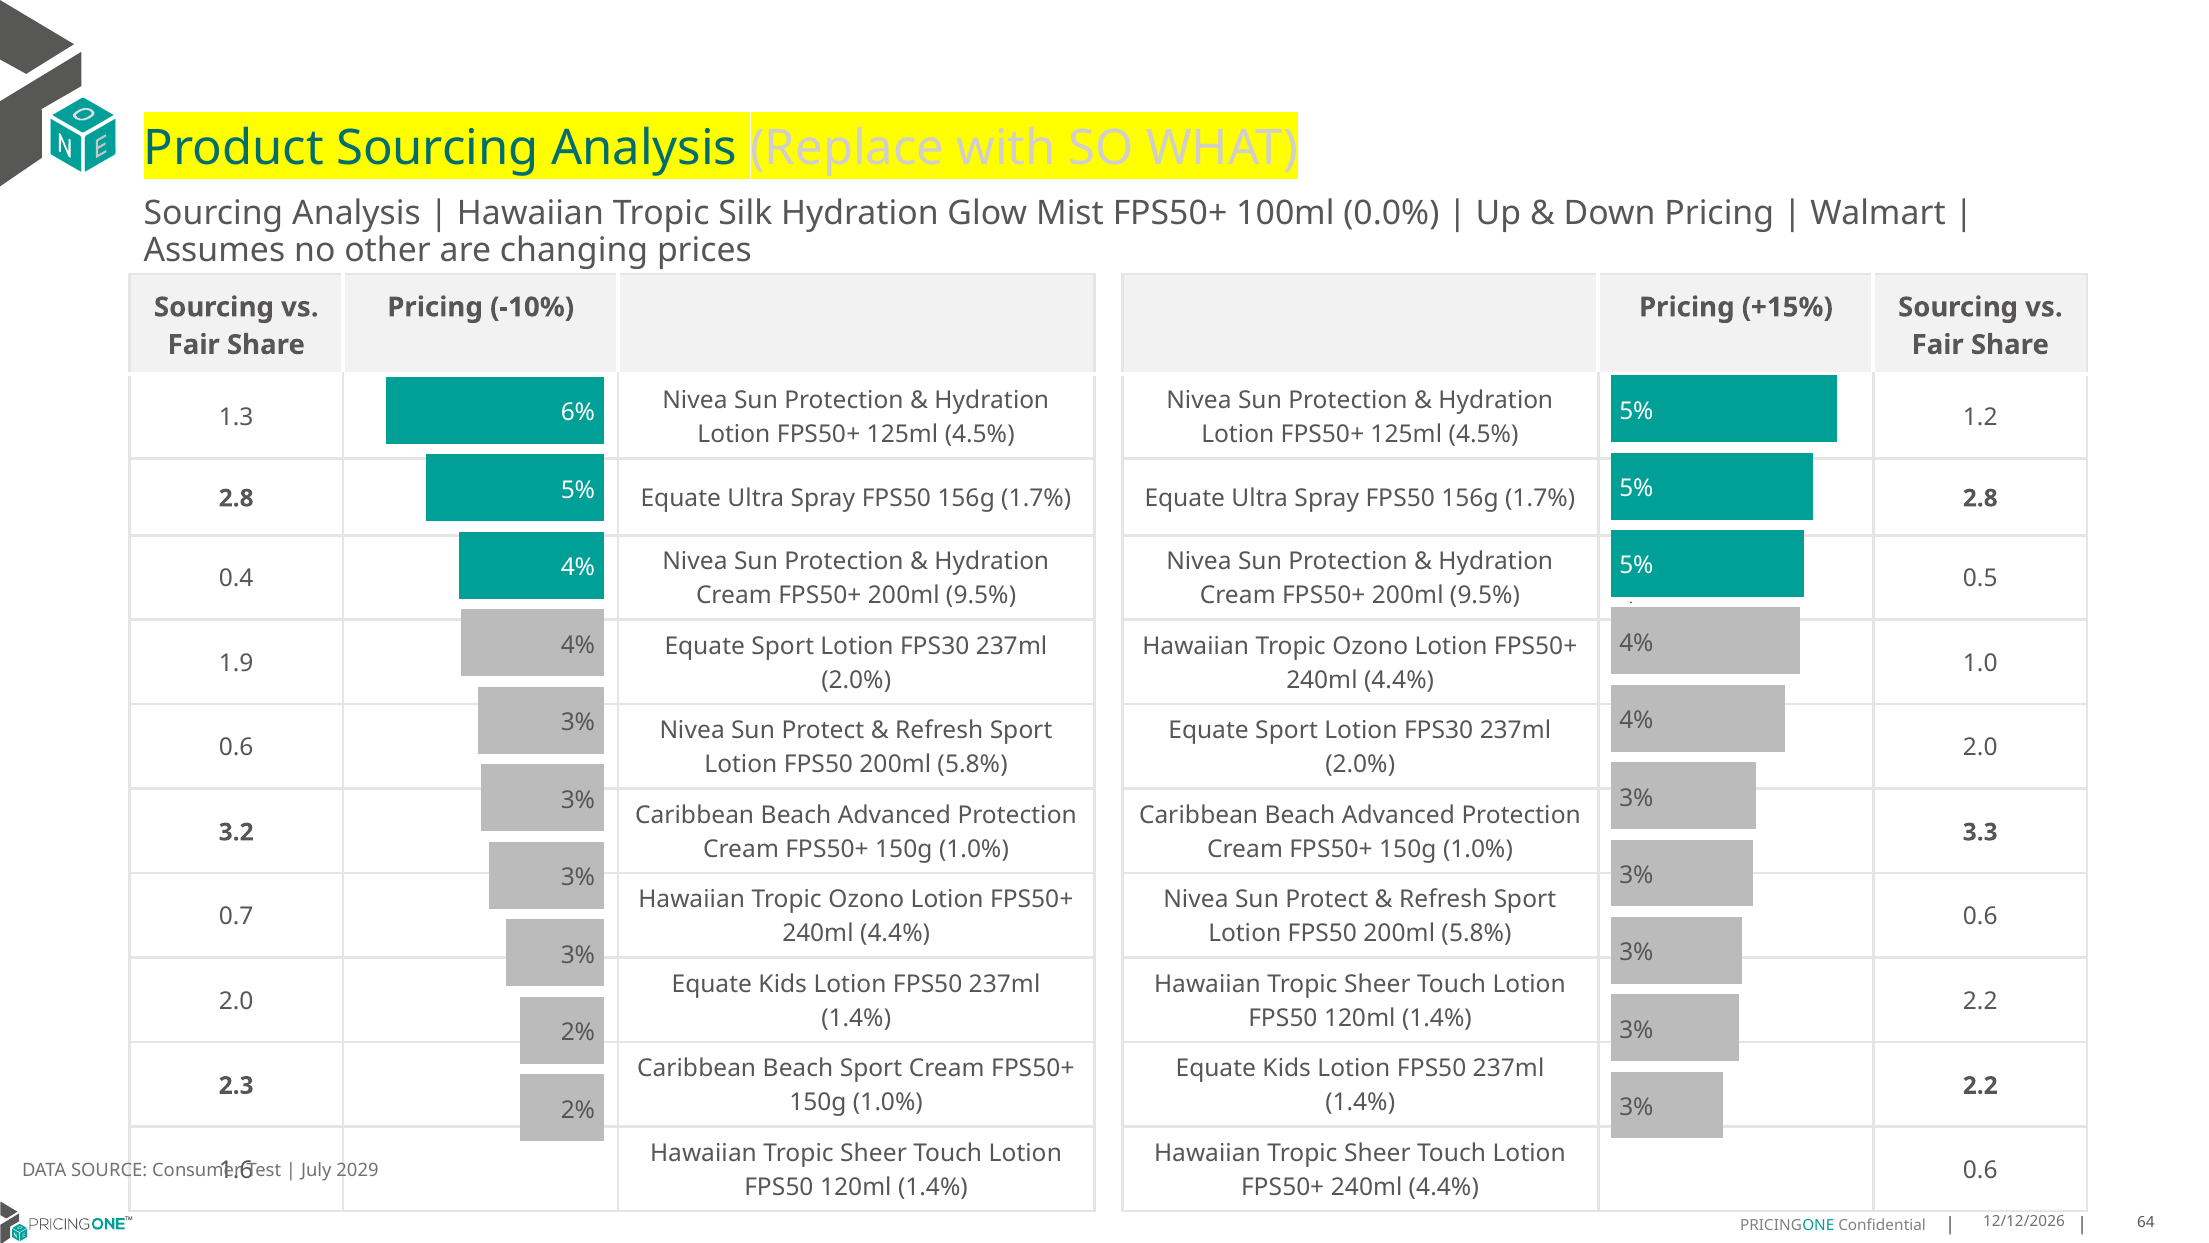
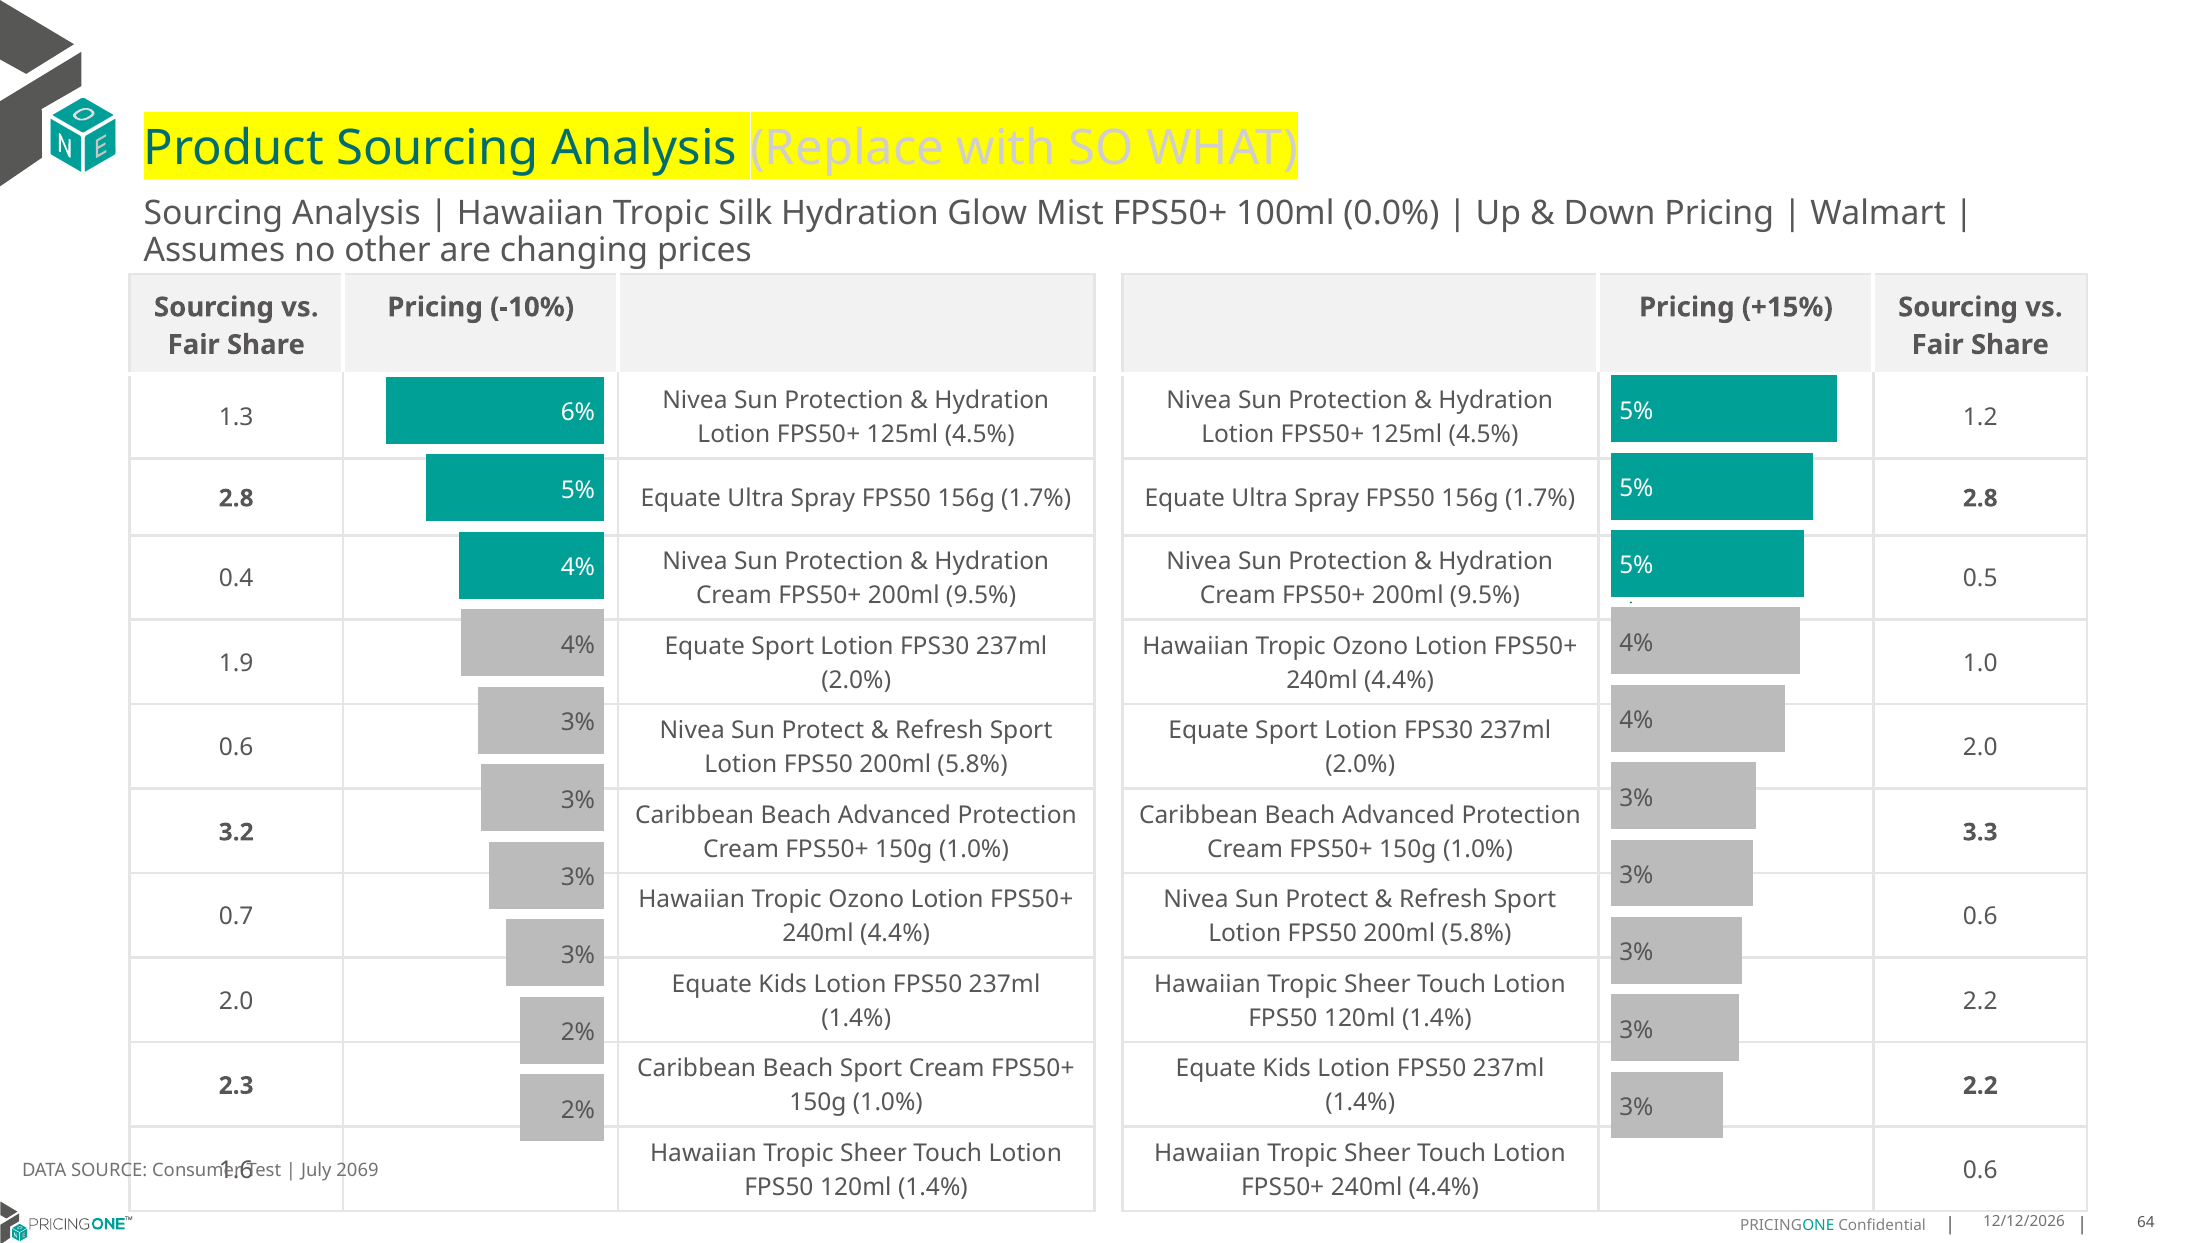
2029: 2029 -> 2069
